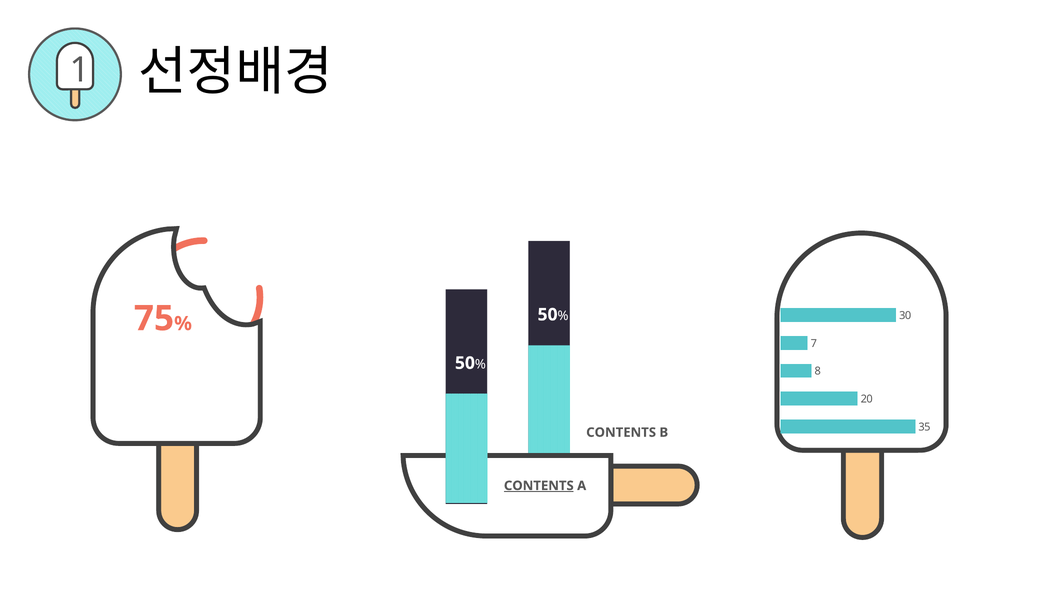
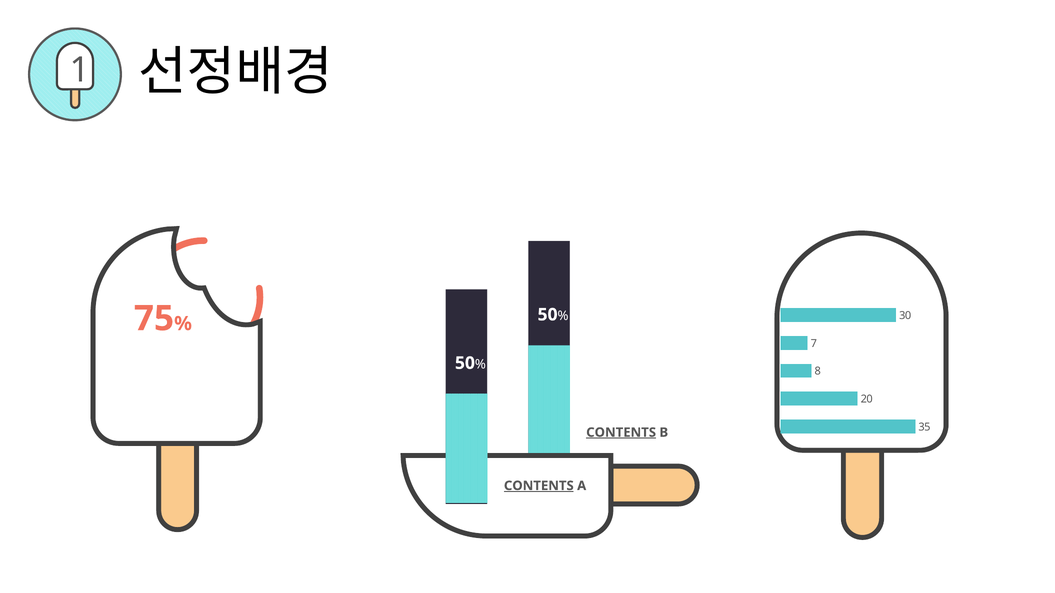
CONTENTS at (621, 433) underline: none -> present
